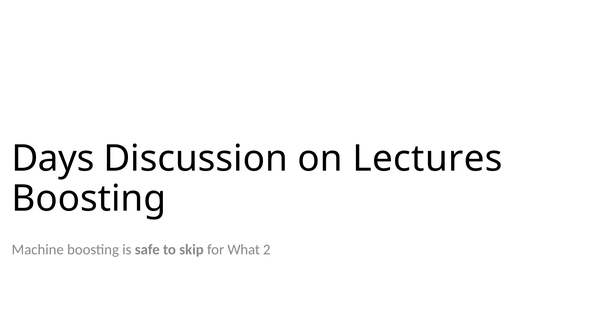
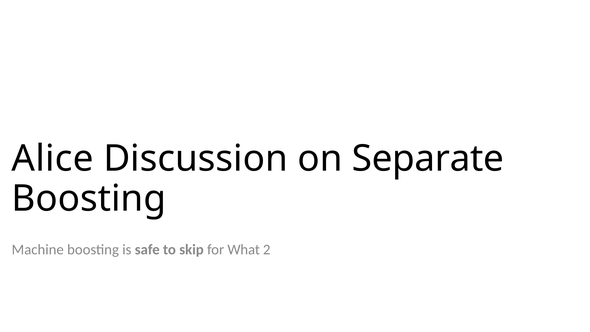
Days: Days -> Alice
Lectures: Lectures -> Separate
